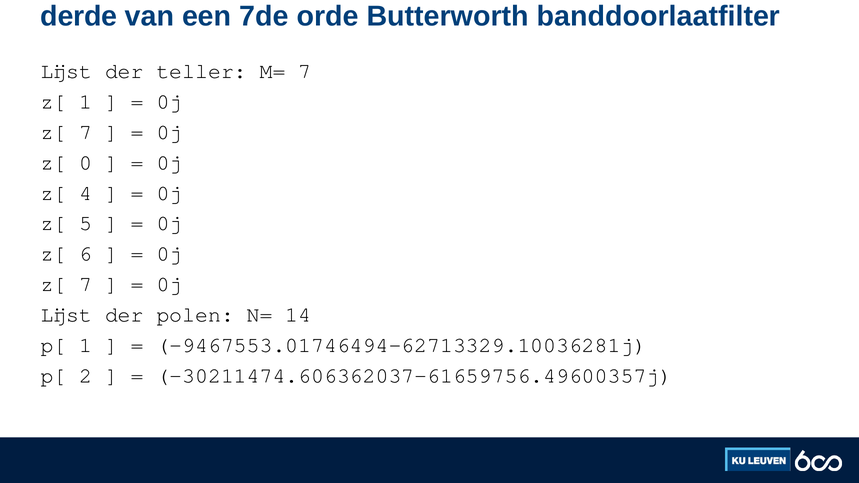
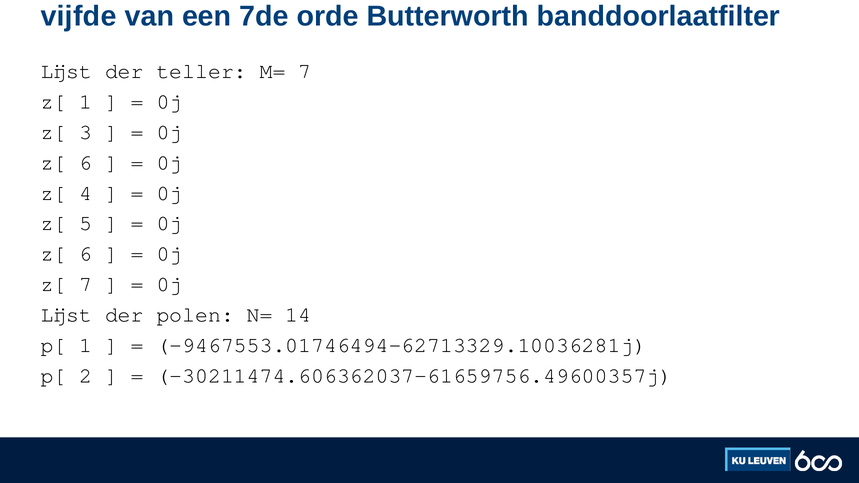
derde: derde -> vijfde
7 at (86, 132): 7 -> 3
0 at (86, 163): 0 -> 6
